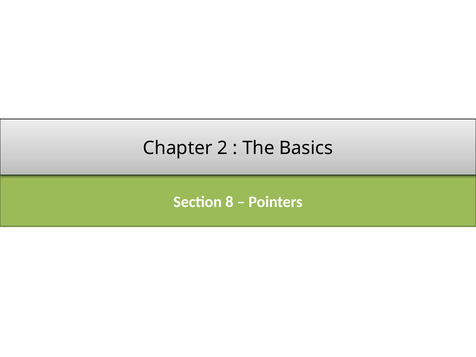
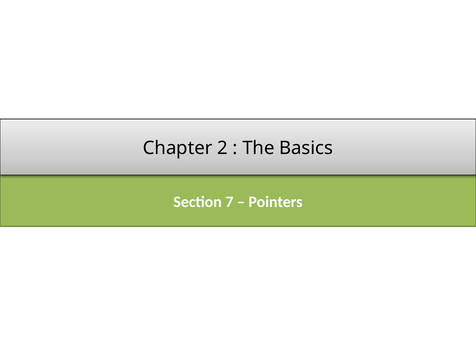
8: 8 -> 7
